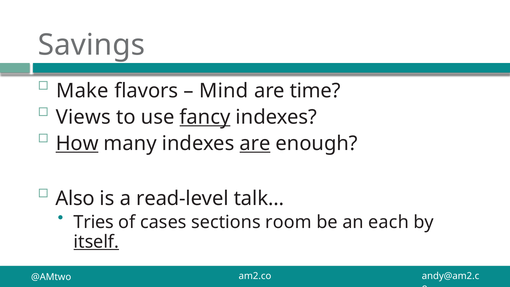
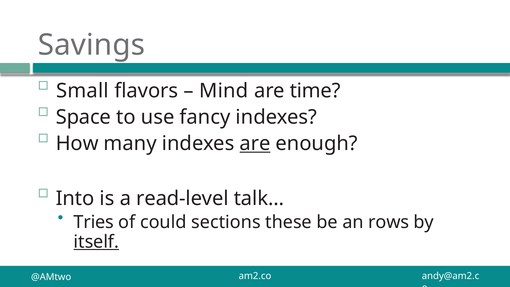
Make: Make -> Small
Views: Views -> Space
fancy underline: present -> none
How underline: present -> none
Also: Also -> Into
cases: cases -> could
room: room -> these
each: each -> rows
